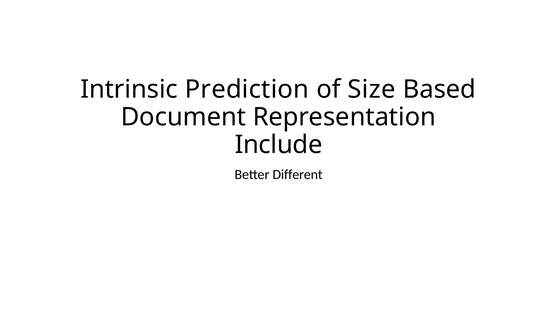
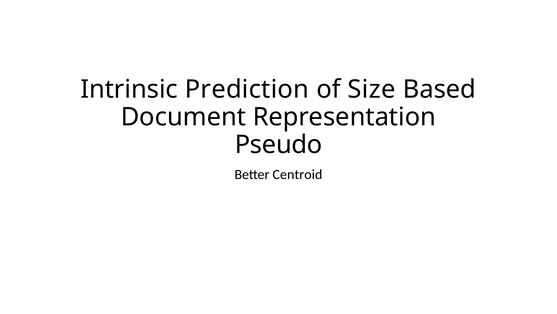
Include: Include -> Pseudo
Different: Different -> Centroid
